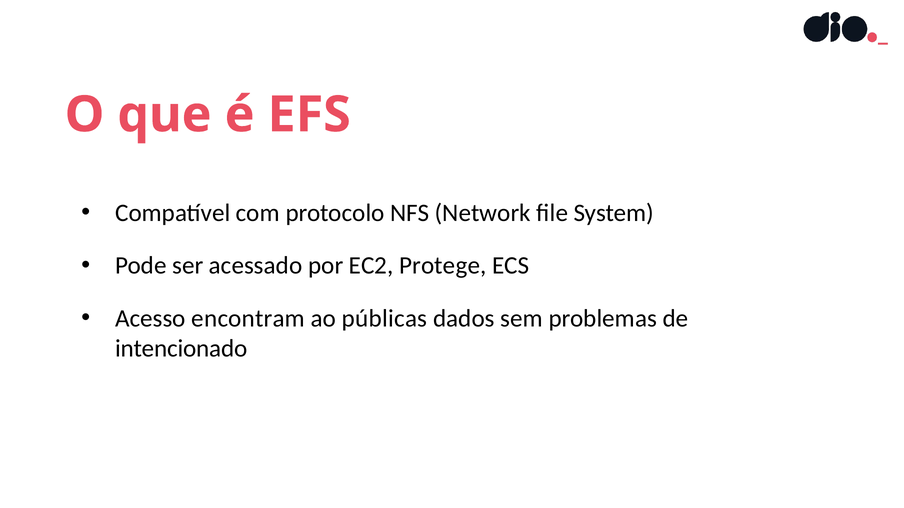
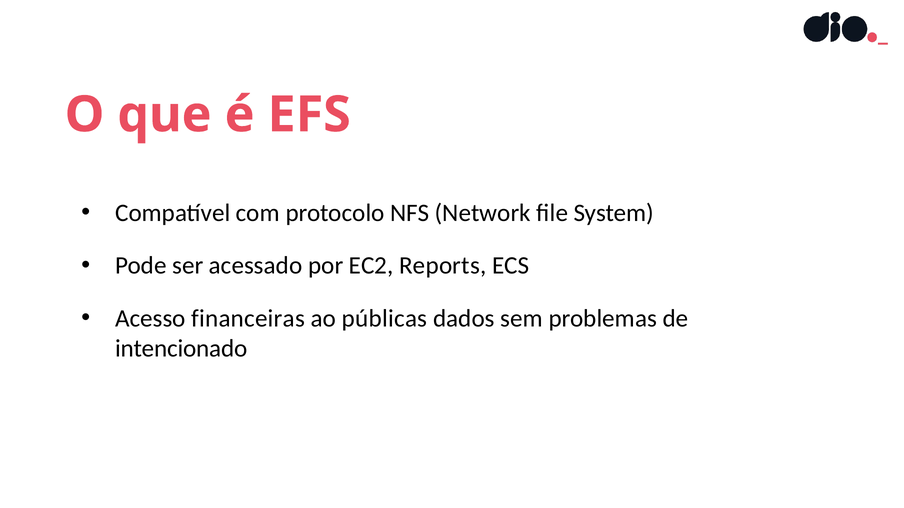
Protege: Protege -> Reports
encontram: encontram -> financeiras
